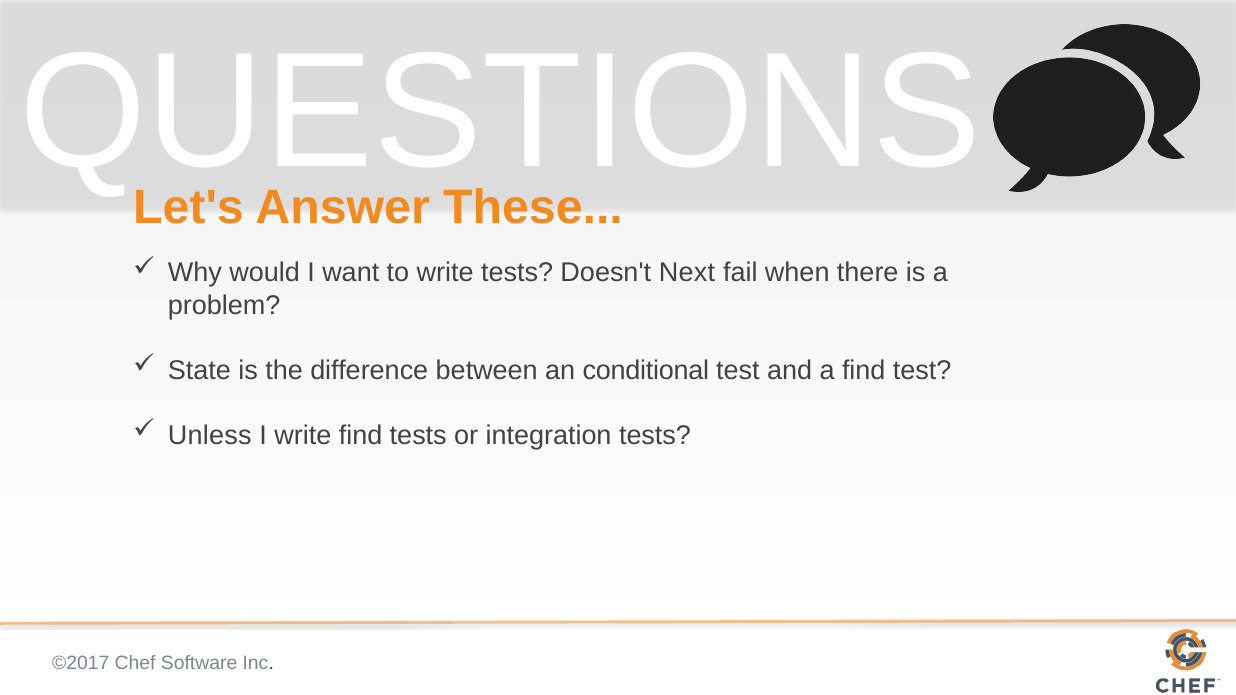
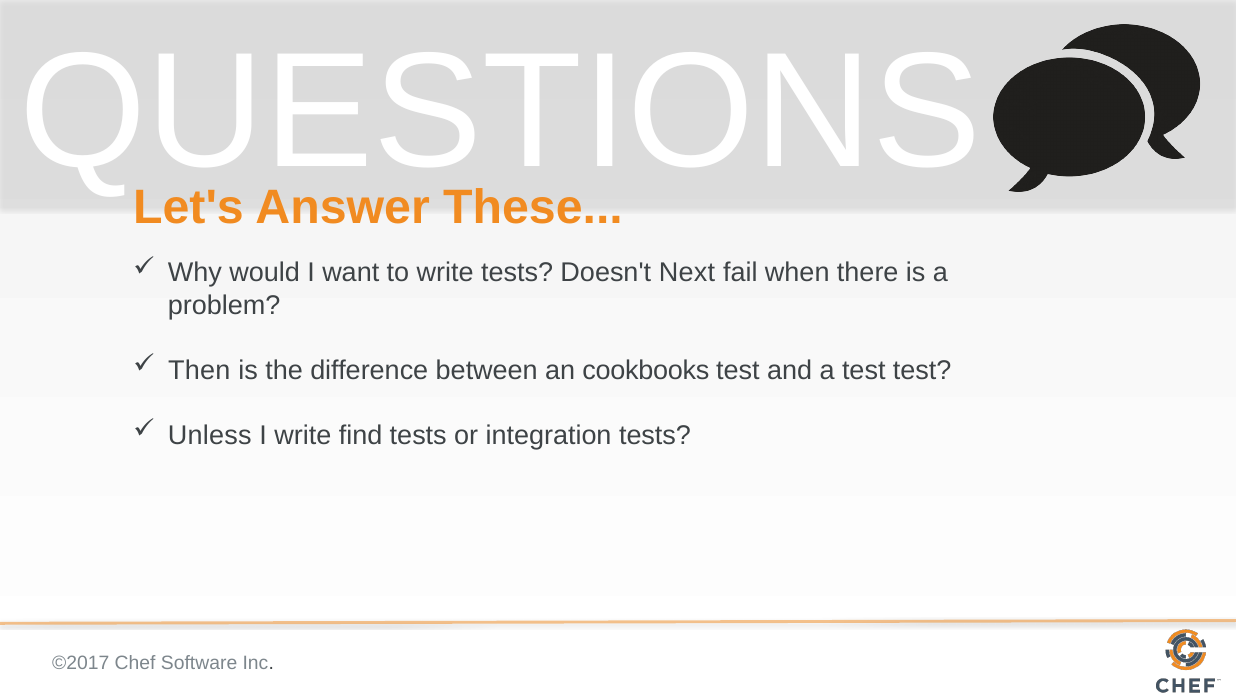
State: State -> Then
conditional: conditional -> cookbooks
a find: find -> test
